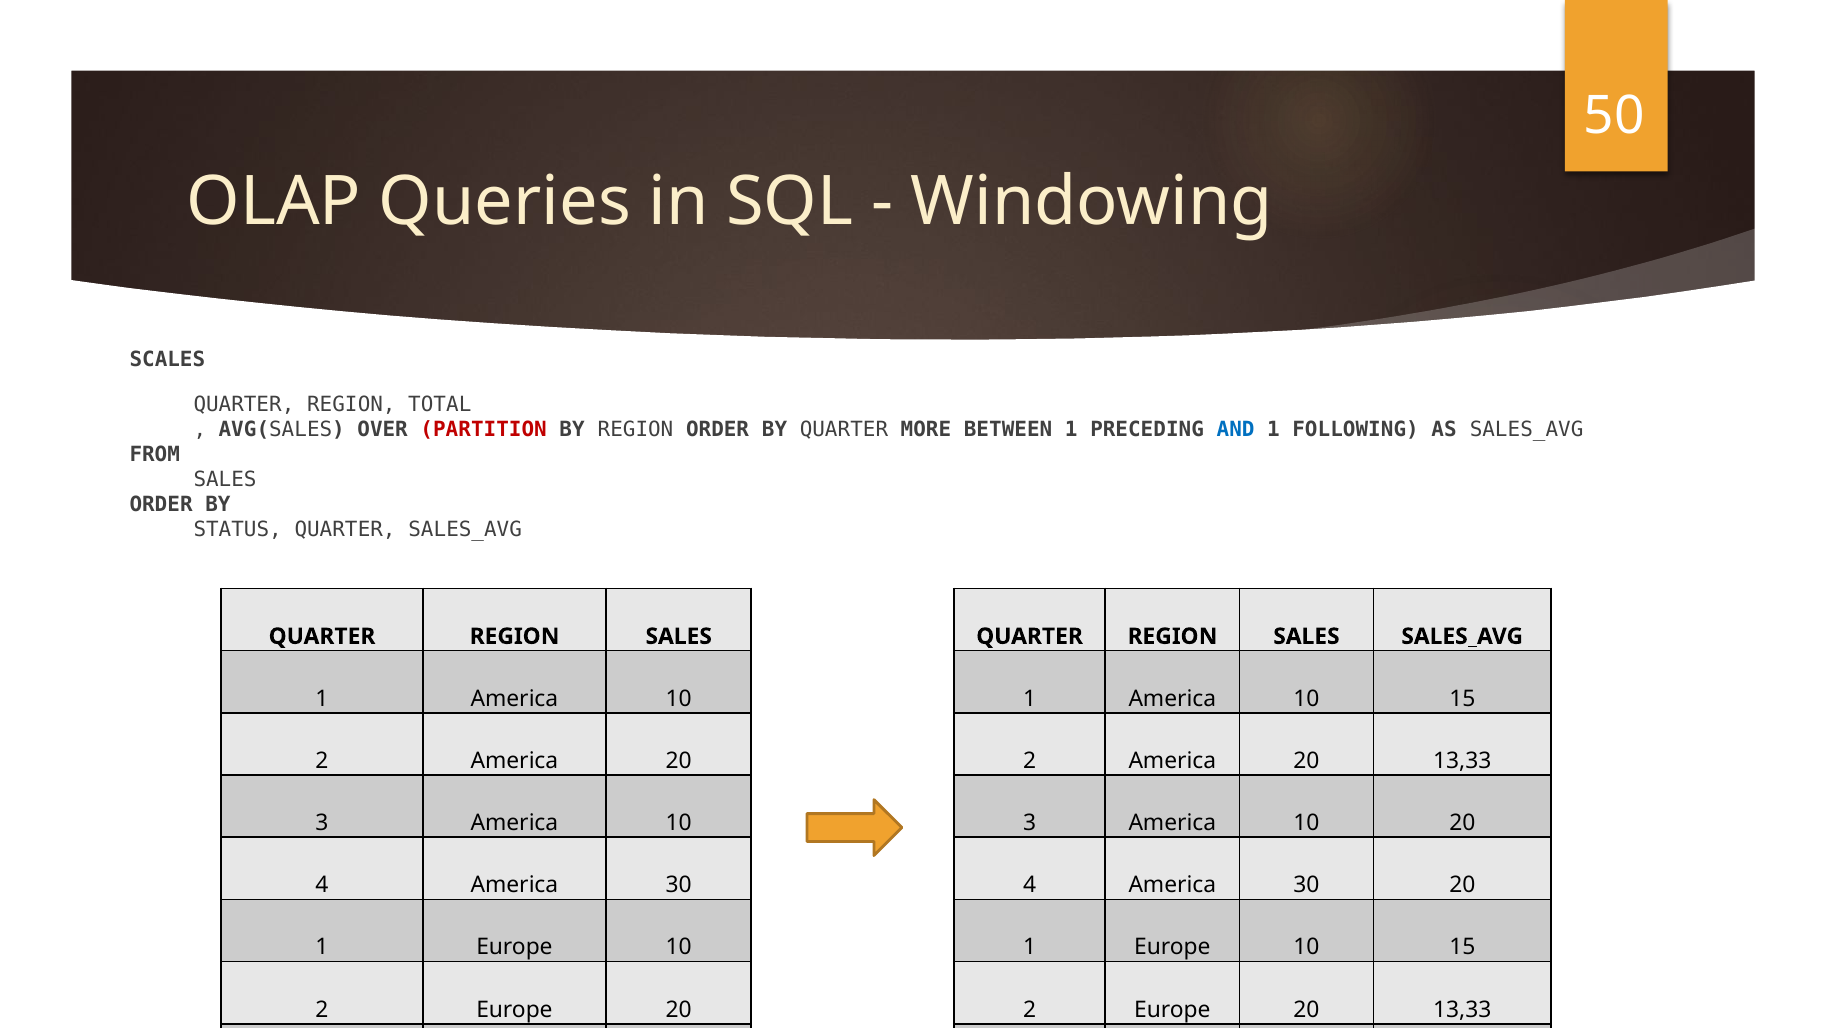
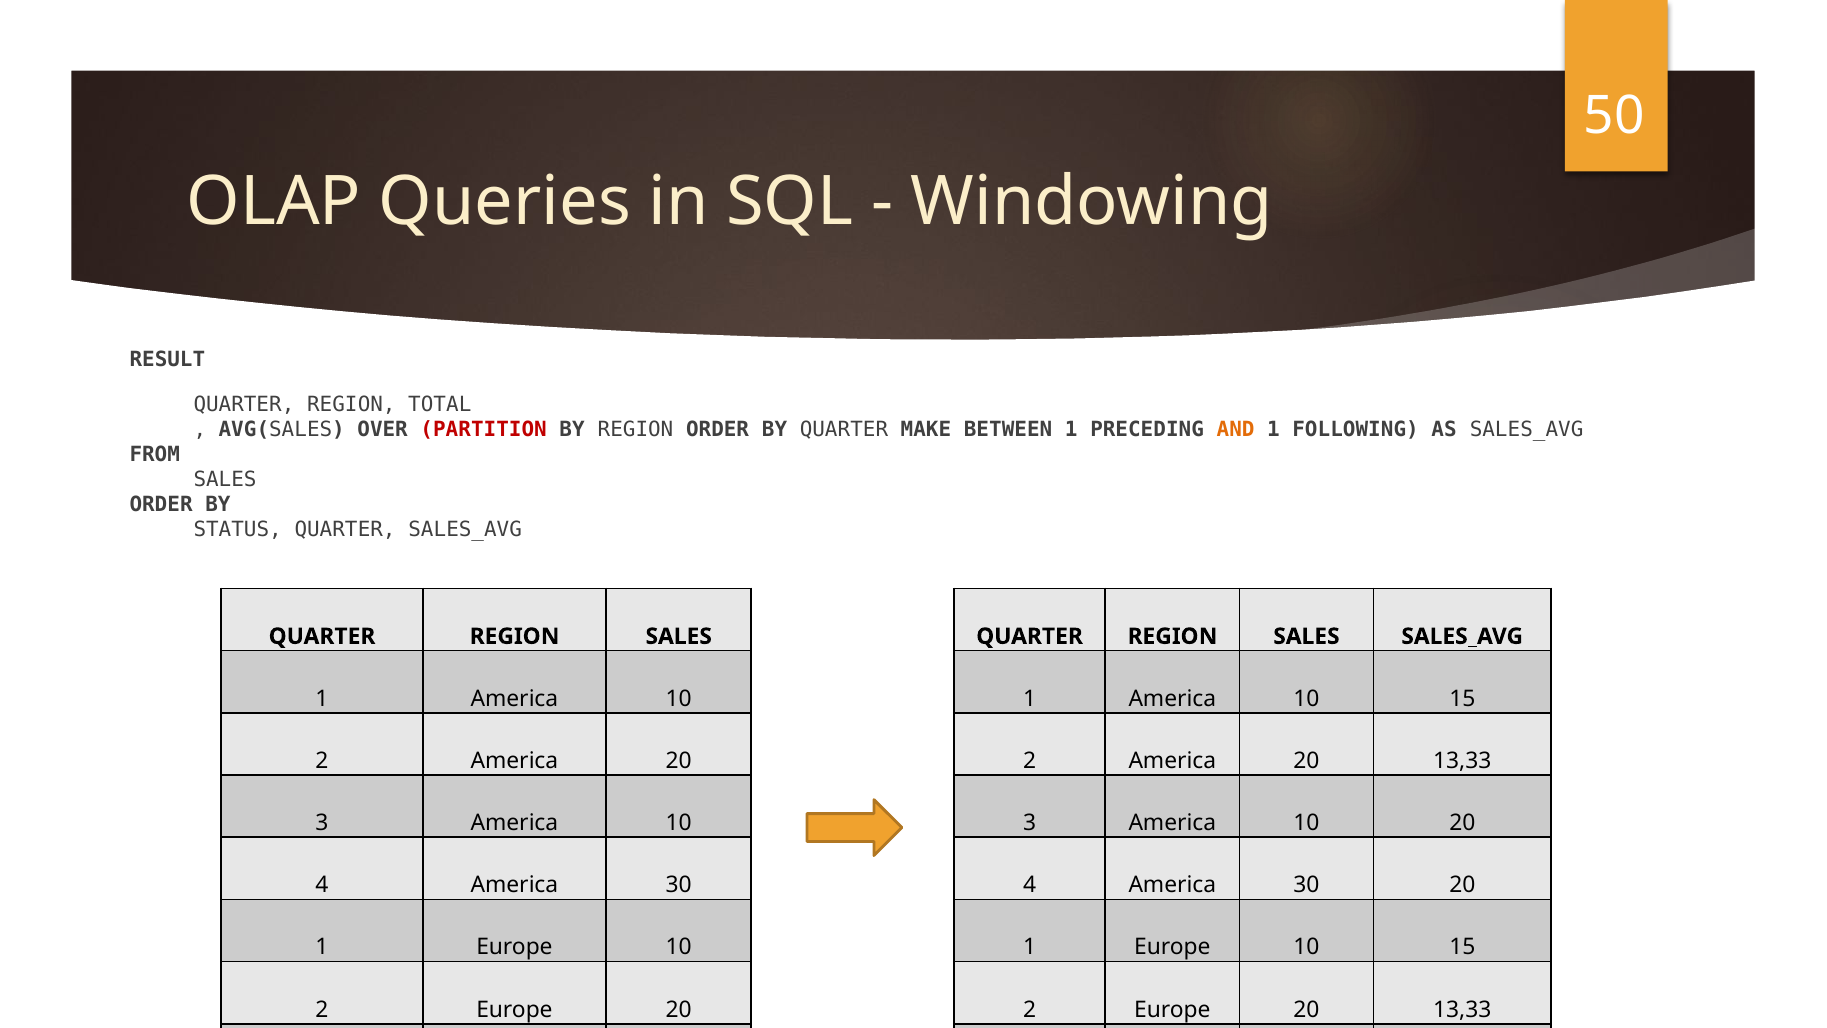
SCALES: SCALES -> RESULT
MORE: MORE -> MAKE
AND colour: blue -> orange
